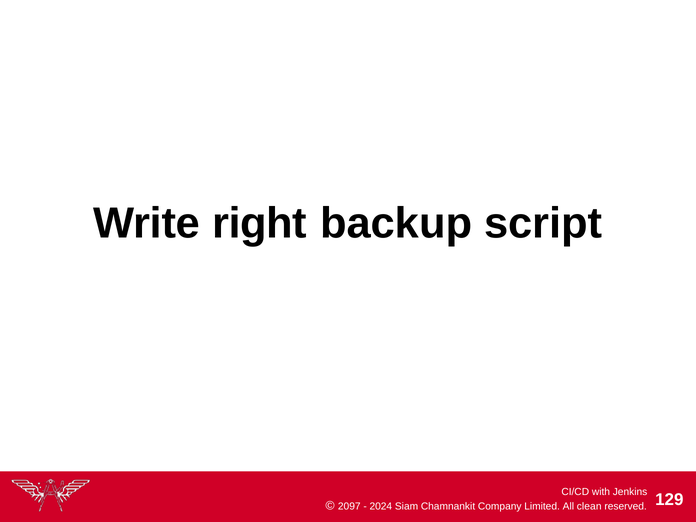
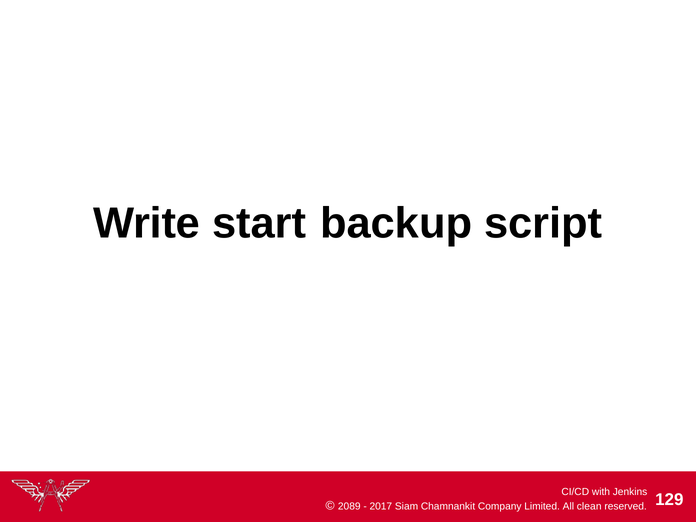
right: right -> start
2097: 2097 -> 2089
2024: 2024 -> 2017
